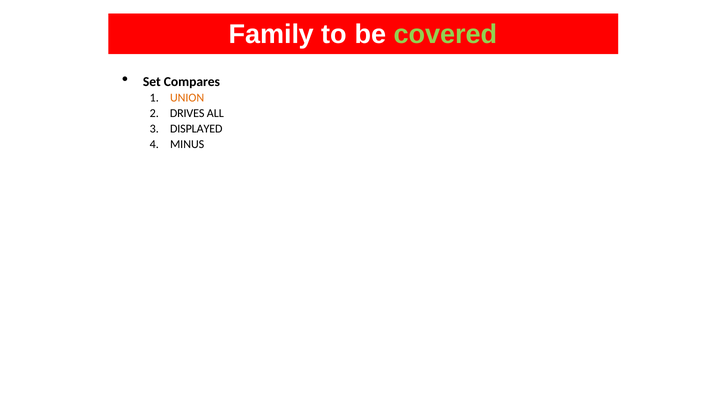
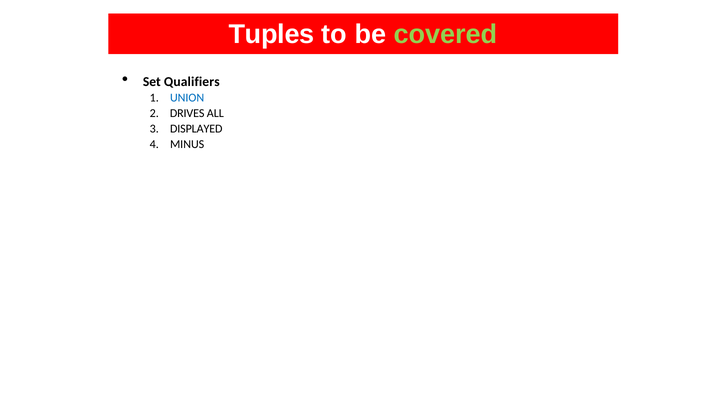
Family: Family -> Tuples
Compares: Compares -> Qualifiers
UNION colour: orange -> blue
